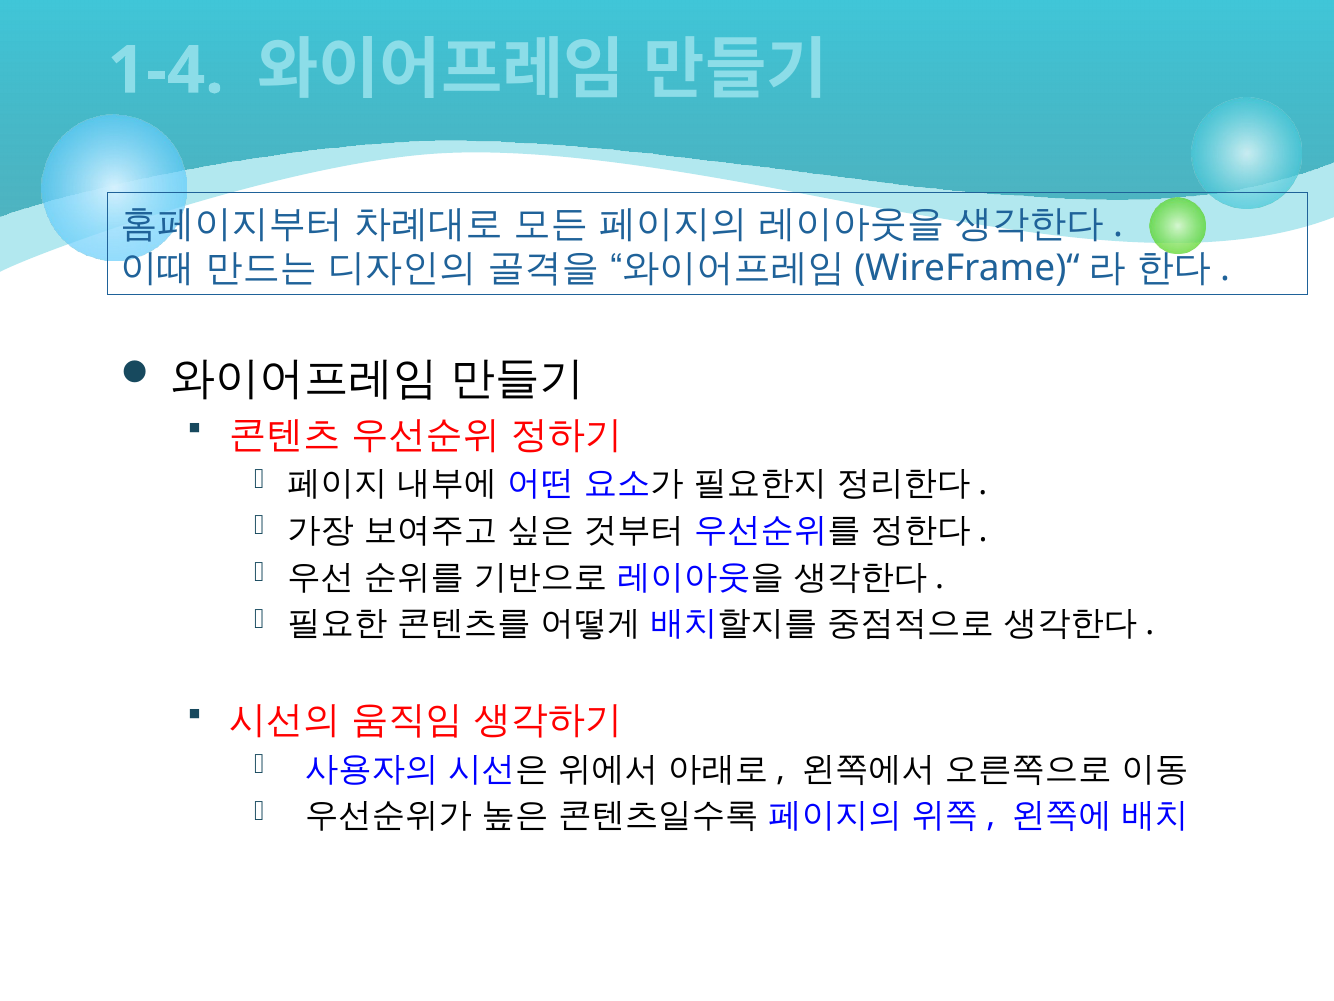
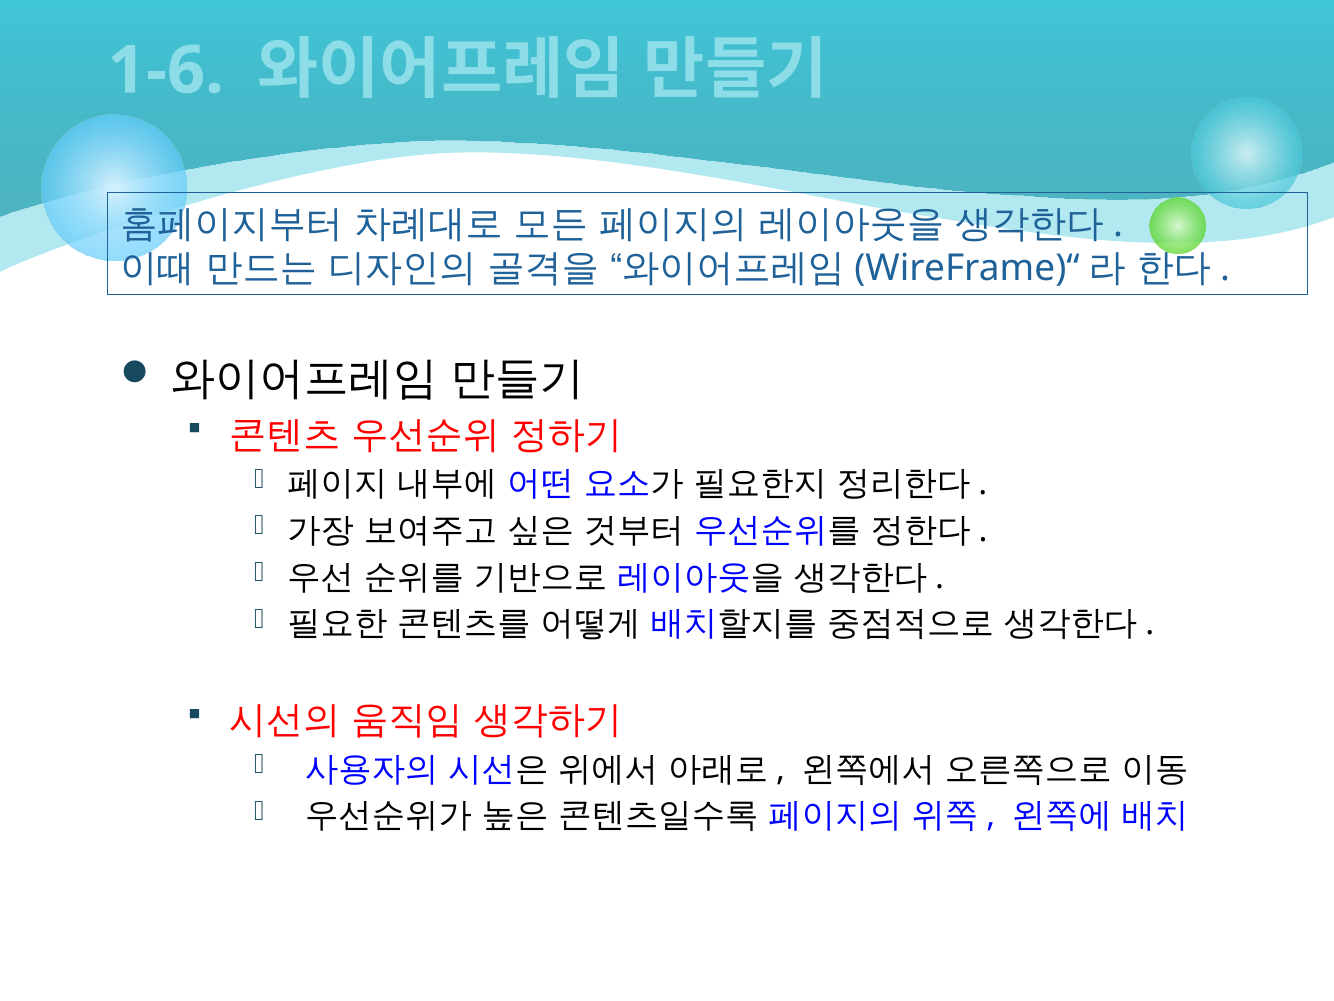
1-4: 1-4 -> 1-6
